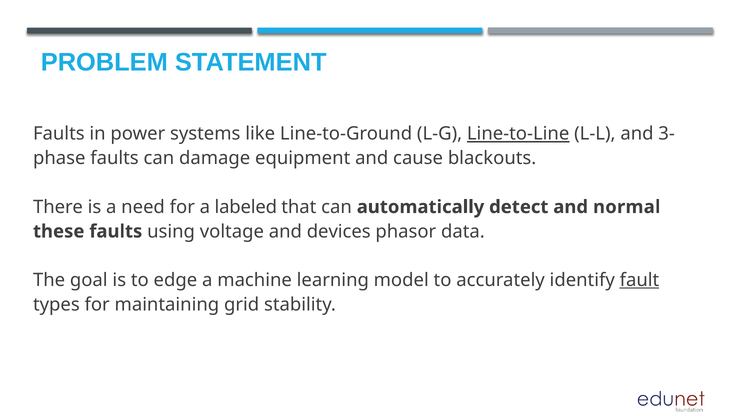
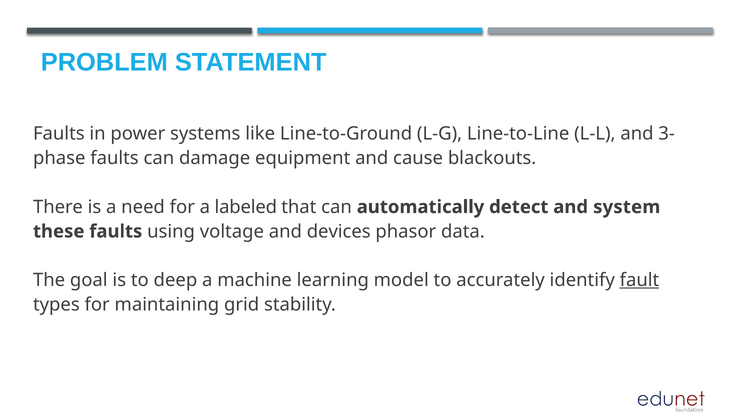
Line-to-Line underline: present -> none
normal: normal -> system
edge: edge -> deep
